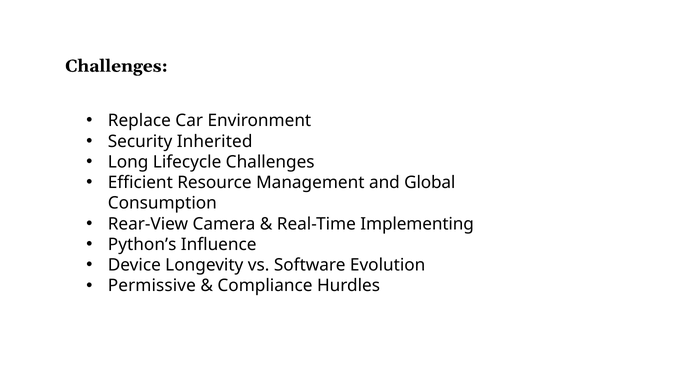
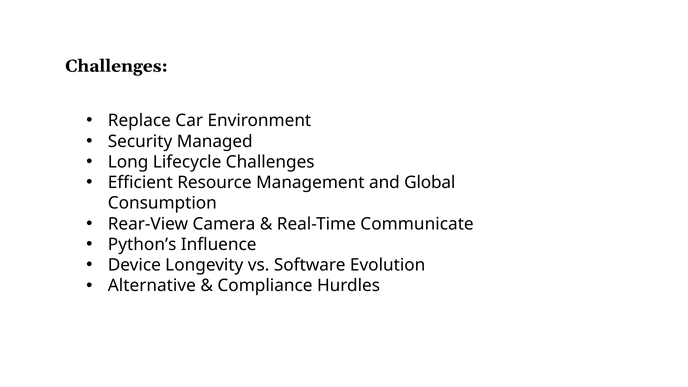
Inherited: Inherited -> Managed
Implementing: Implementing -> Communicate
Permissive: Permissive -> Alternative
